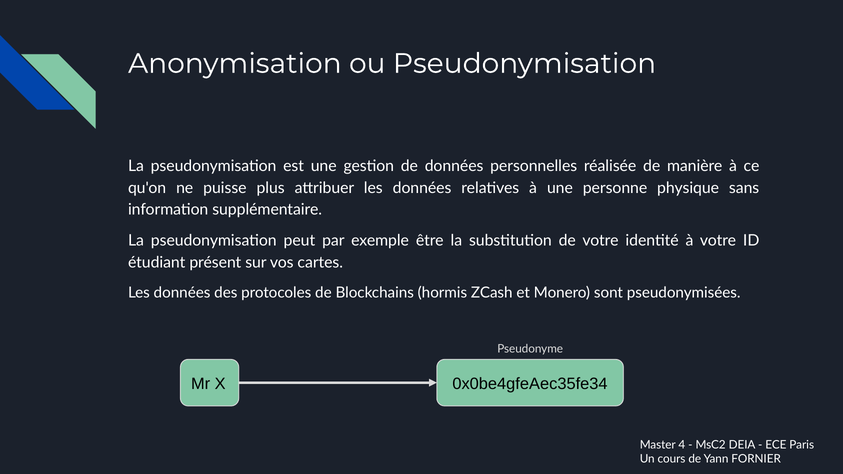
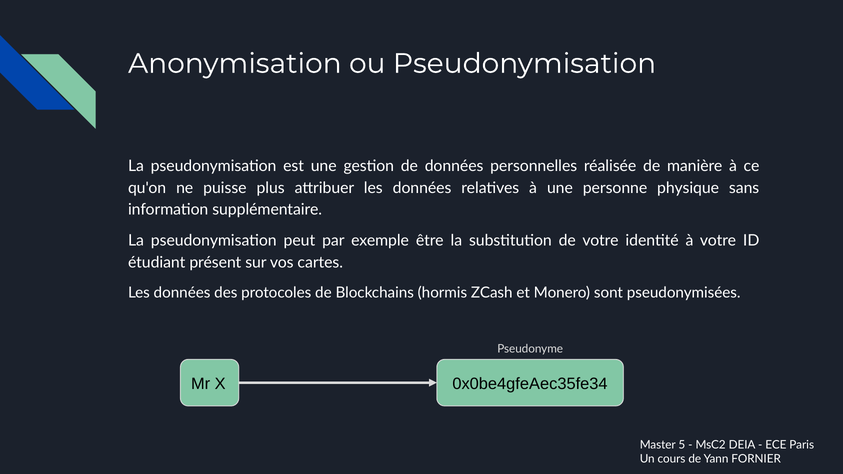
4: 4 -> 5
